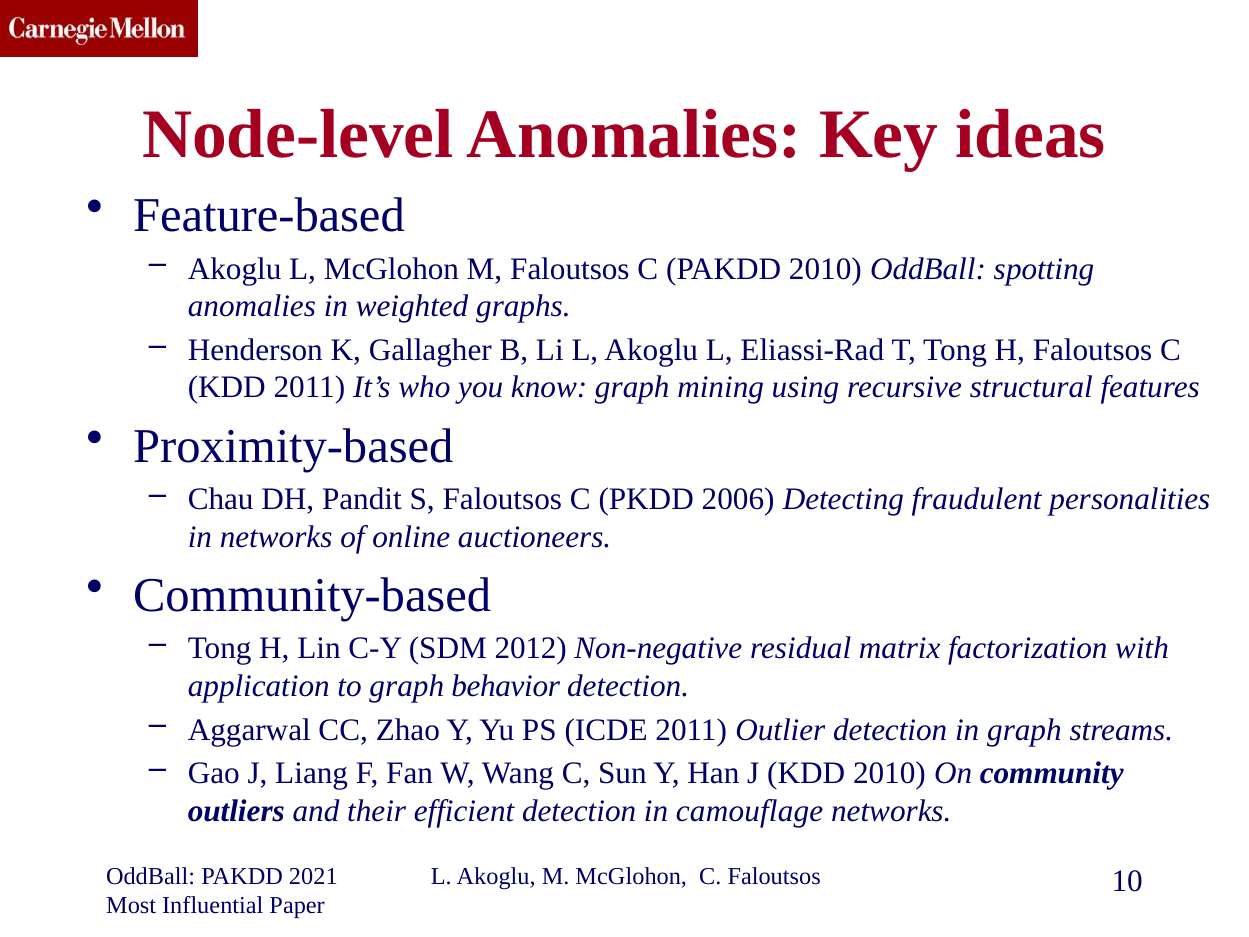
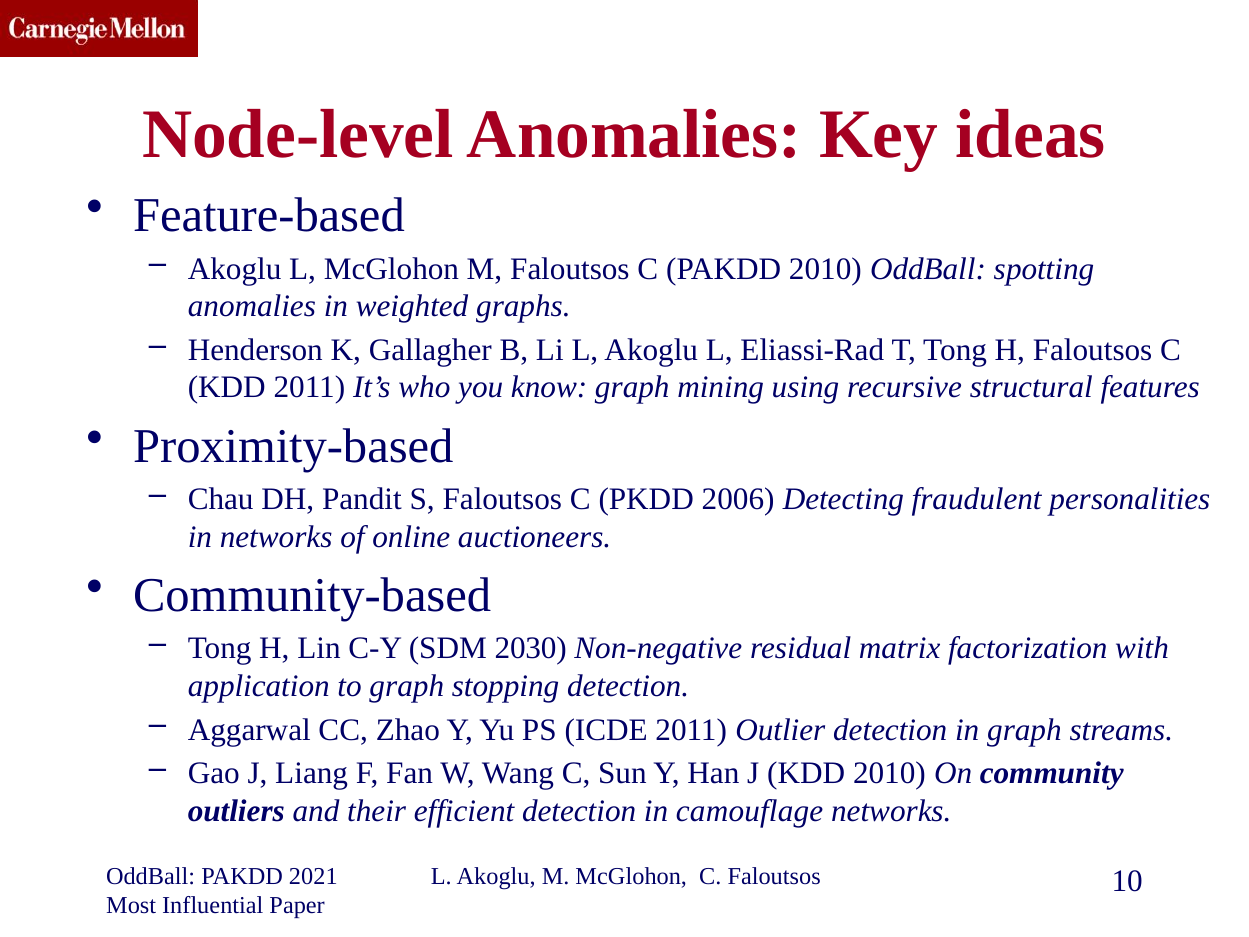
2012: 2012 -> 2030
behavior: behavior -> stopping
